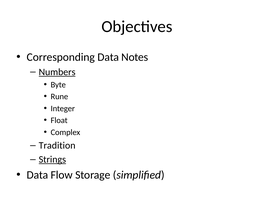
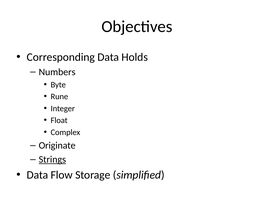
Notes: Notes -> Holds
Numbers underline: present -> none
Tradition: Tradition -> Originate
